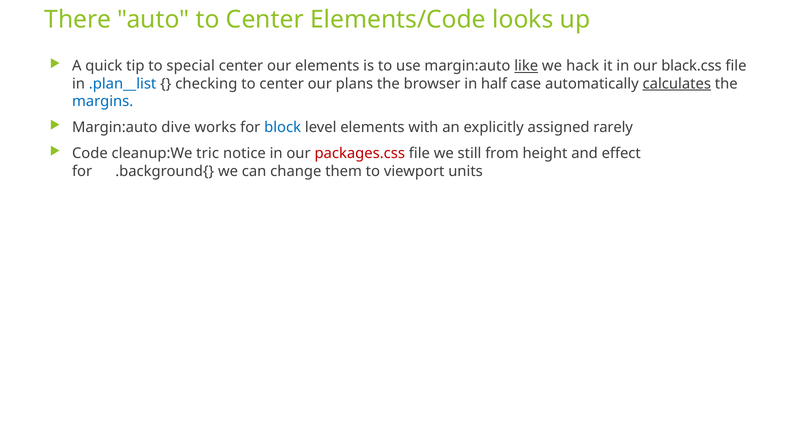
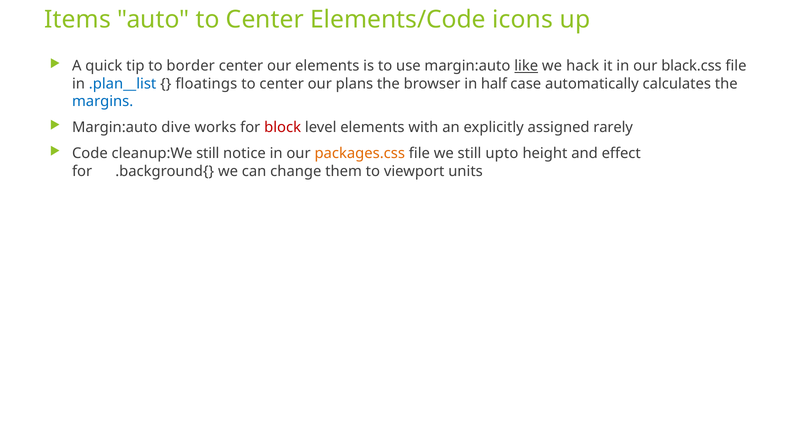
There: There -> Items
looks: looks -> icons
special: special -> border
checking: checking -> floatings
calculates underline: present -> none
block colour: blue -> red
cleanup:We tric: tric -> still
packages.css colour: red -> orange
from: from -> upto
